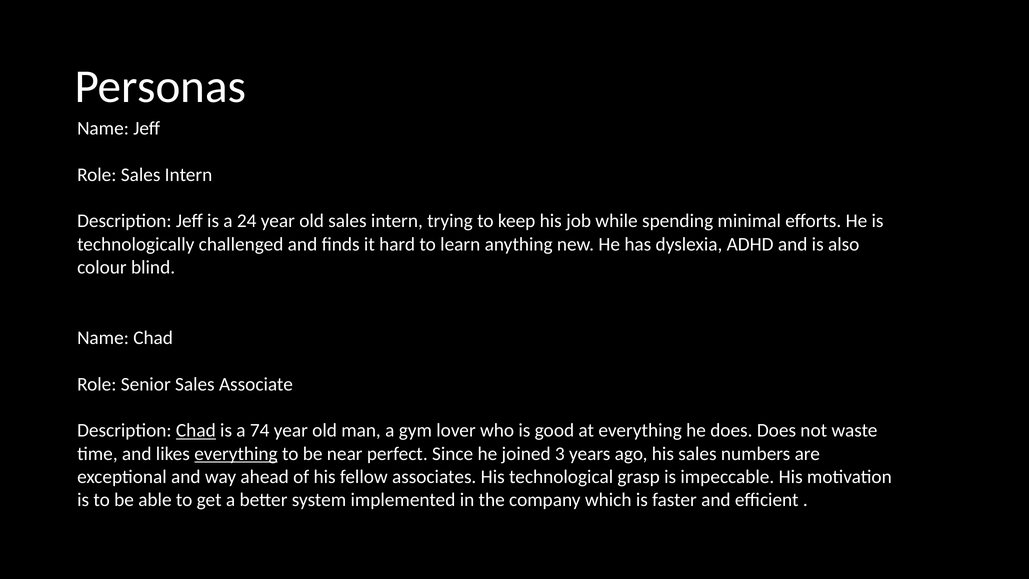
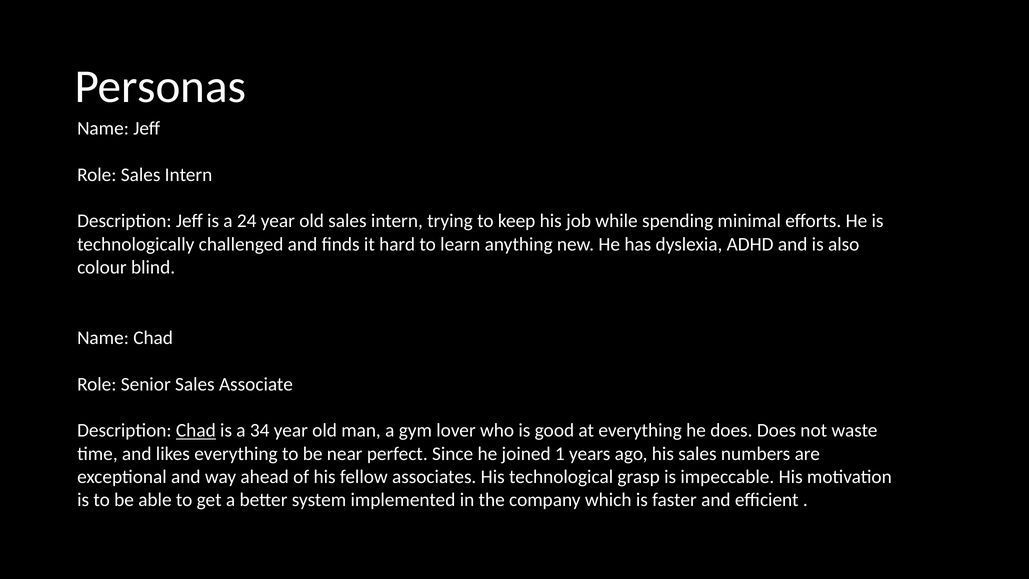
74: 74 -> 34
everything at (236, 454) underline: present -> none
3: 3 -> 1
